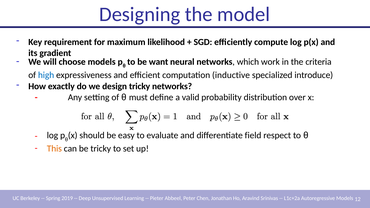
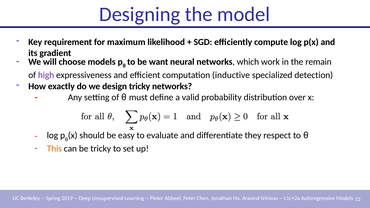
criteria: criteria -> remain
high colour: blue -> purple
introduce: introduce -> detection
field: field -> they
